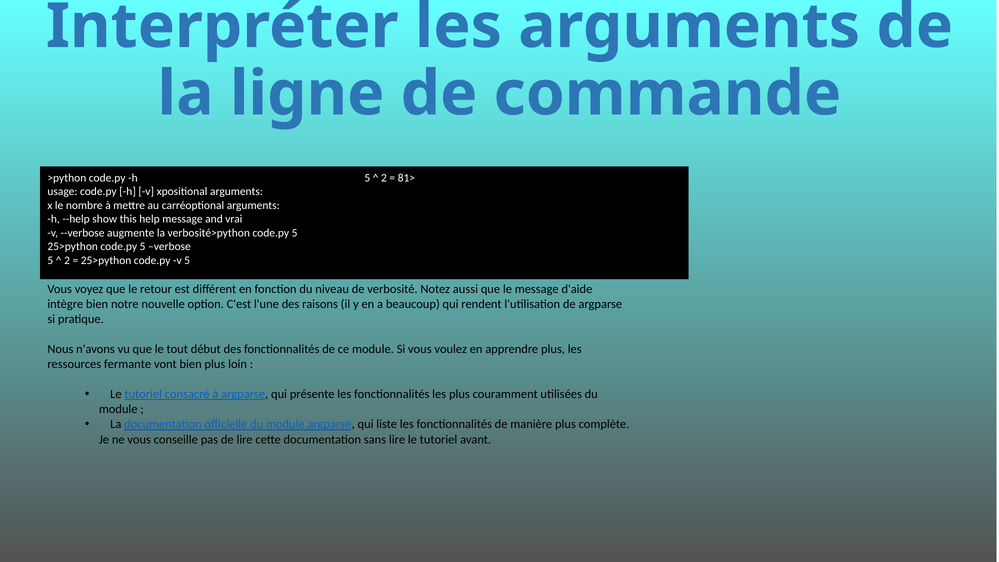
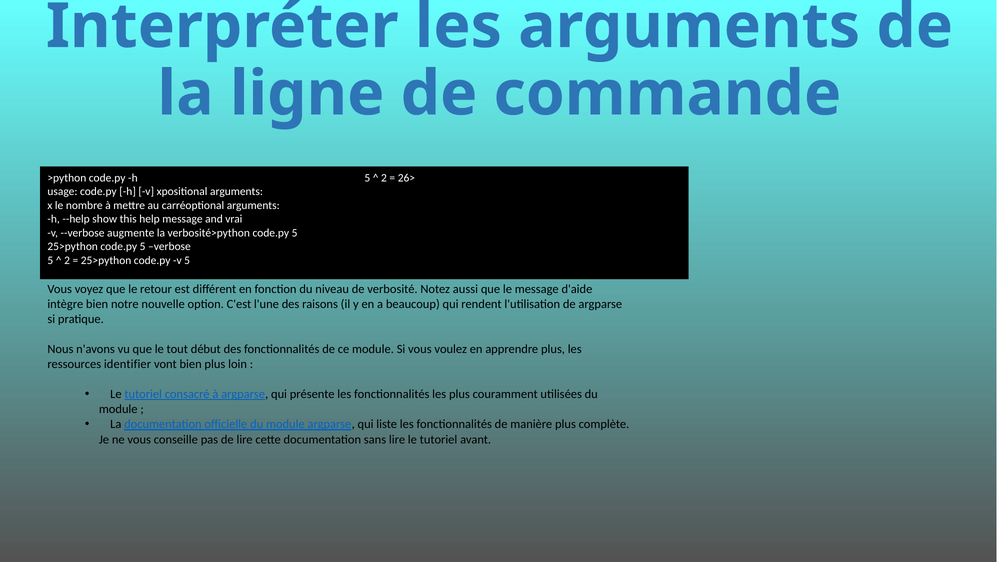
81>: 81> -> 26>
fermante: fermante -> identifier
